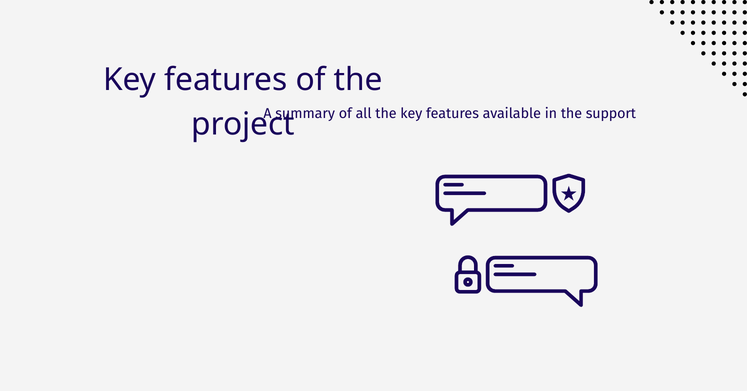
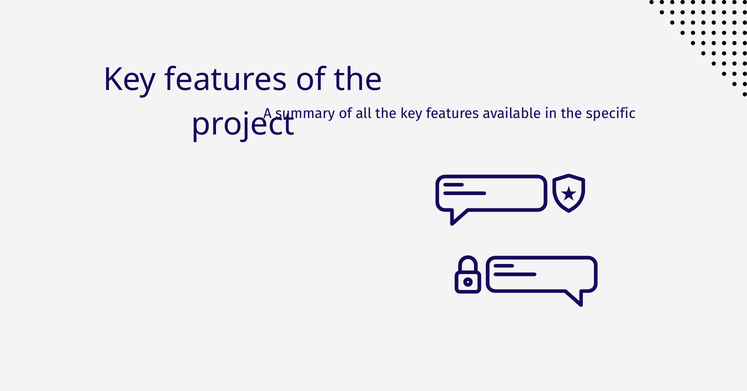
support: support -> specific
